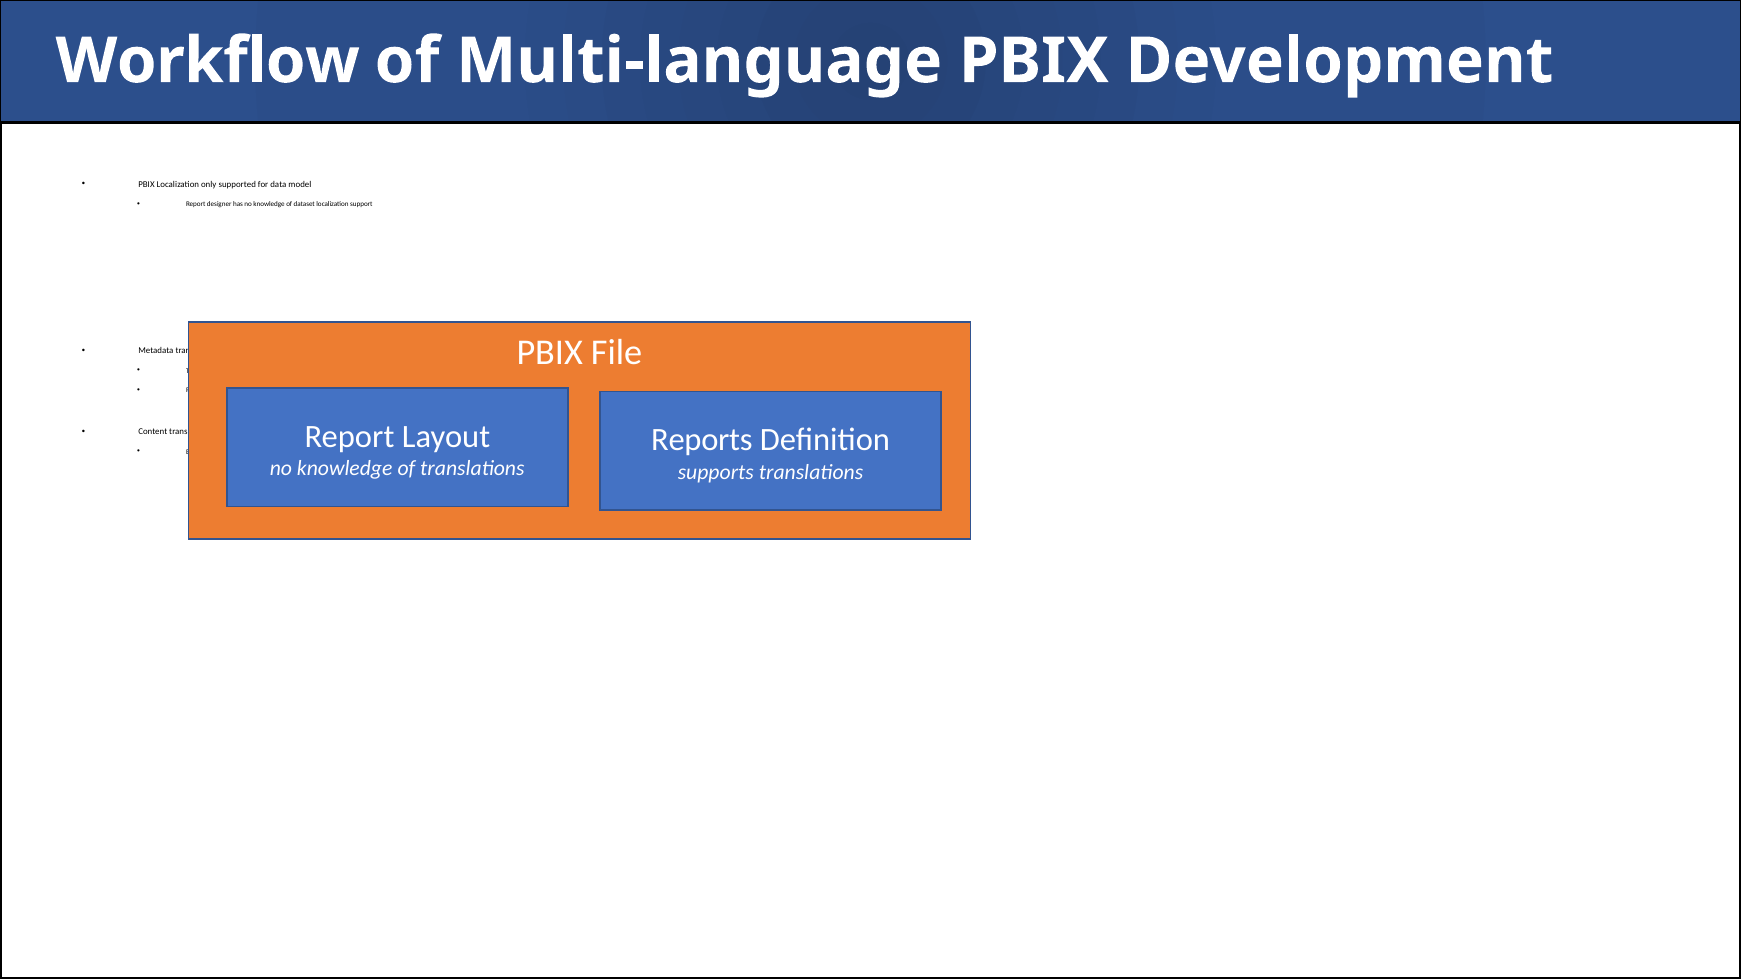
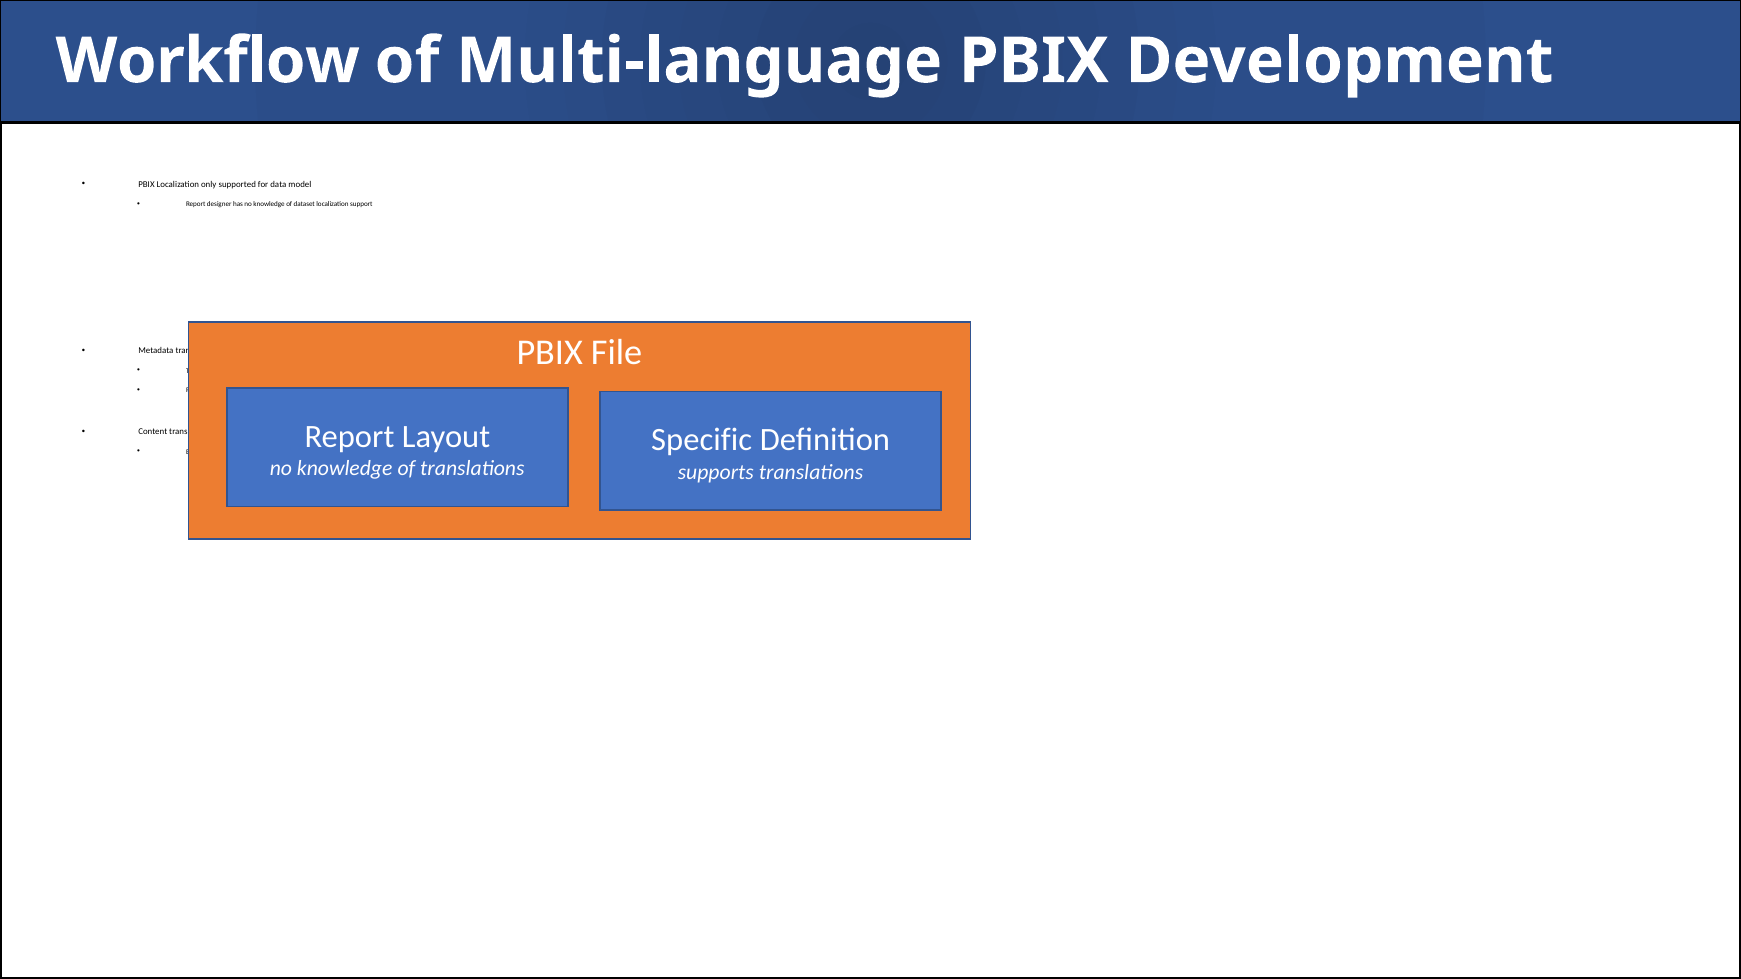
Reports at (702, 440): Reports -> Specific
